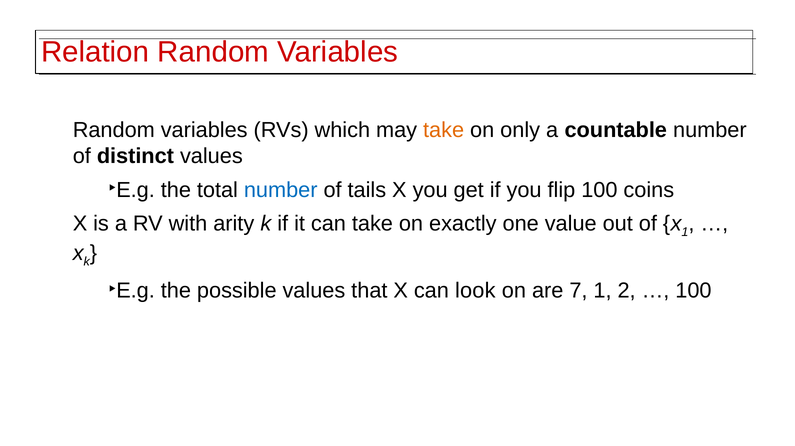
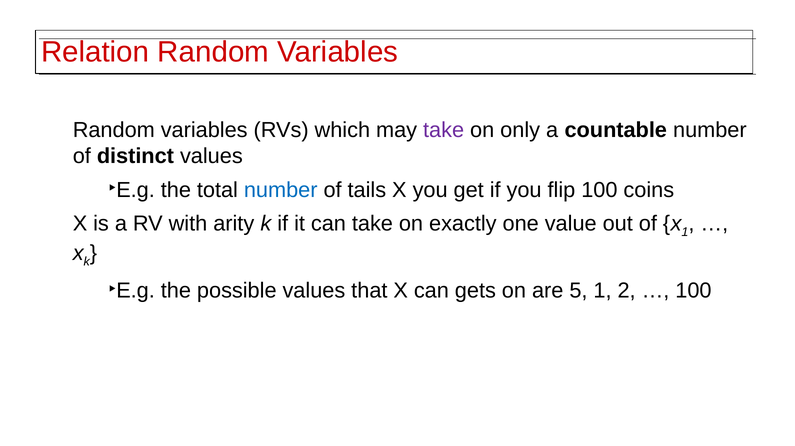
take at (444, 130) colour: orange -> purple
look: look -> gets
7: 7 -> 5
